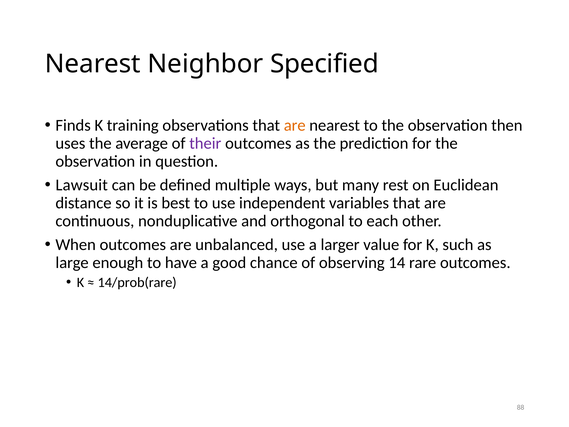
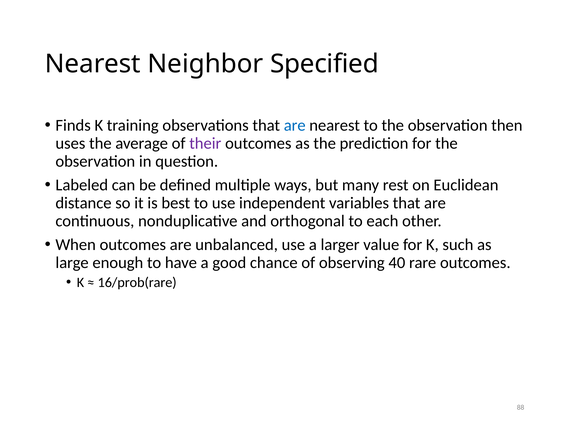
are at (295, 125) colour: orange -> blue
Lawsuit: Lawsuit -> Labeled
14: 14 -> 40
14/prob(rare: 14/prob(rare -> 16/prob(rare
